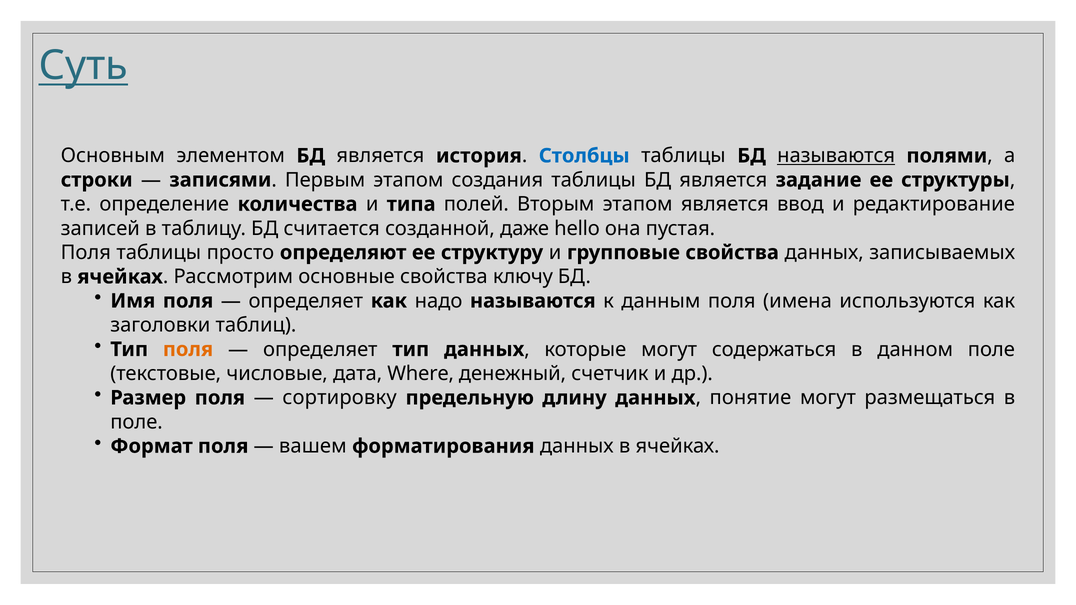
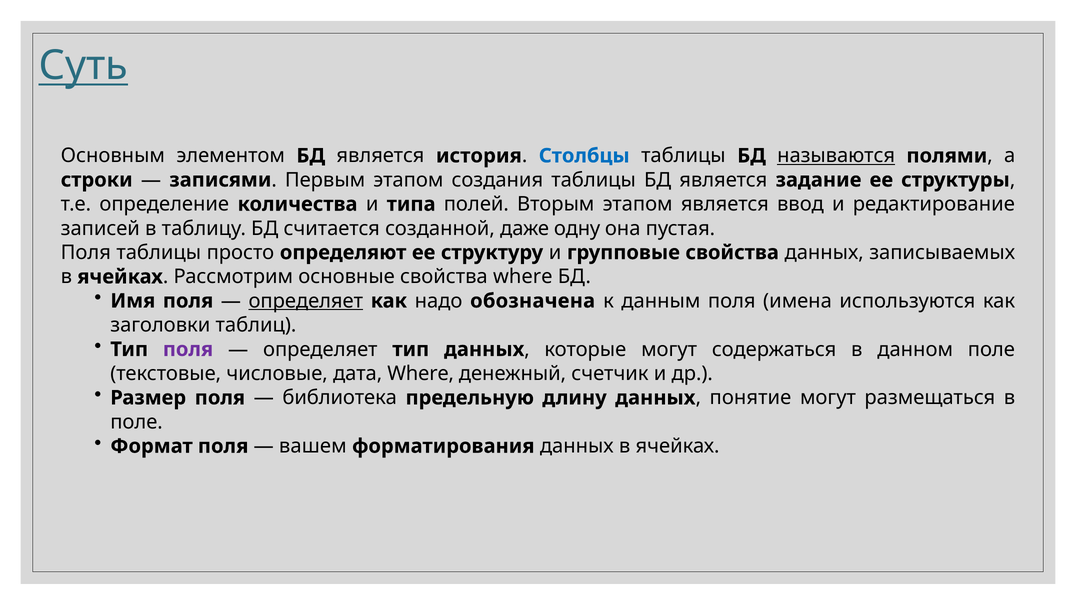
hello: hello -> одну
свойства ключу: ключу -> where
определяет at (306, 301) underline: none -> present
надо называются: называются -> обозначена
поля at (188, 349) colour: orange -> purple
сортировку: сортировку -> библиотека
